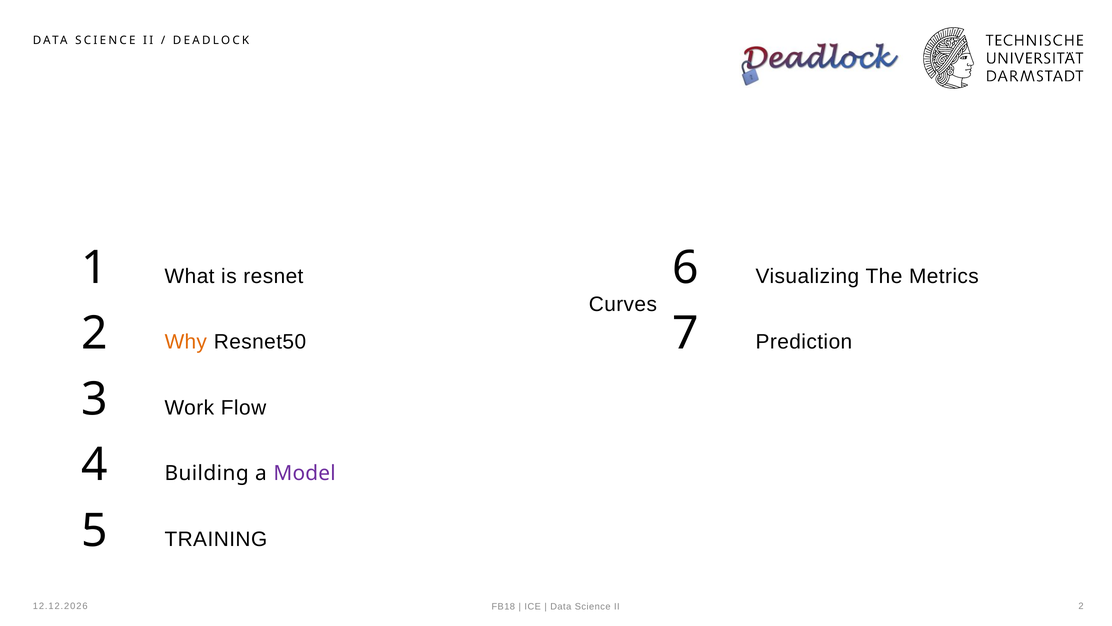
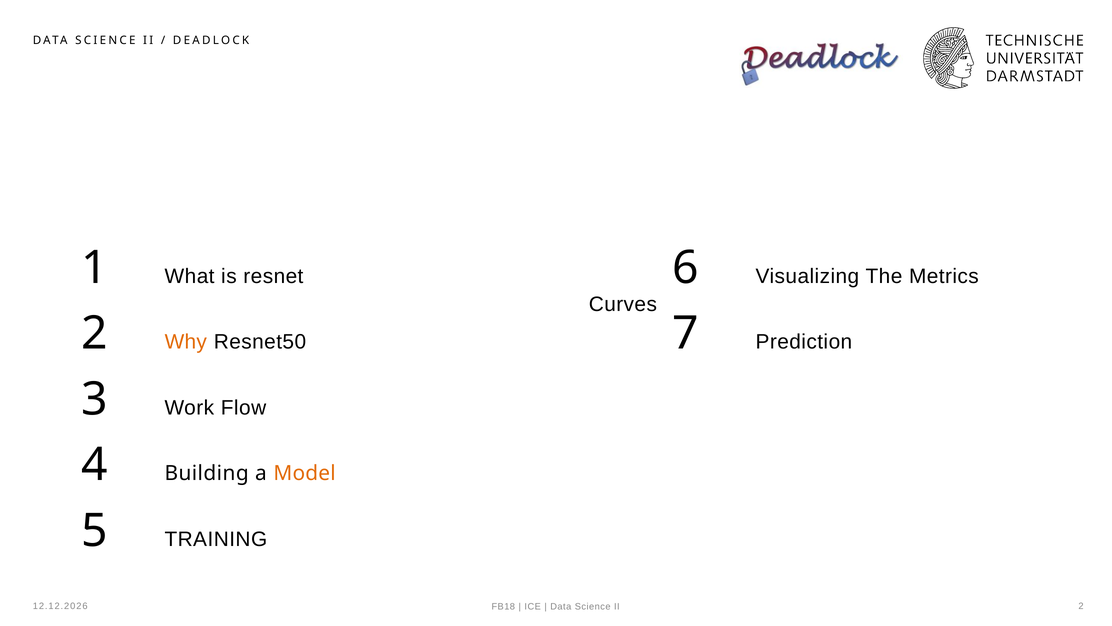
Model colour: purple -> orange
